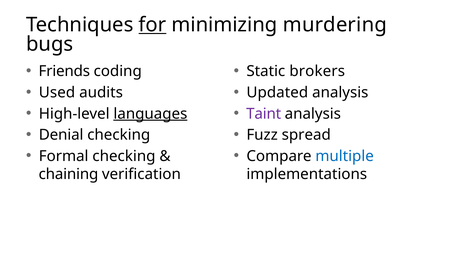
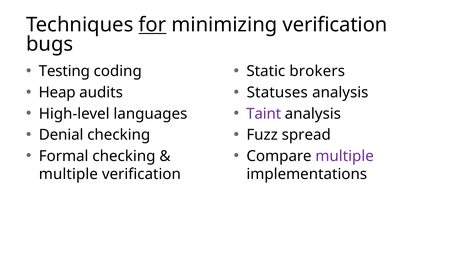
minimizing murdering: murdering -> verification
Friends: Friends -> Testing
Used: Used -> Heap
Updated: Updated -> Statuses
languages underline: present -> none
multiple at (345, 156) colour: blue -> purple
chaining at (68, 174): chaining -> multiple
